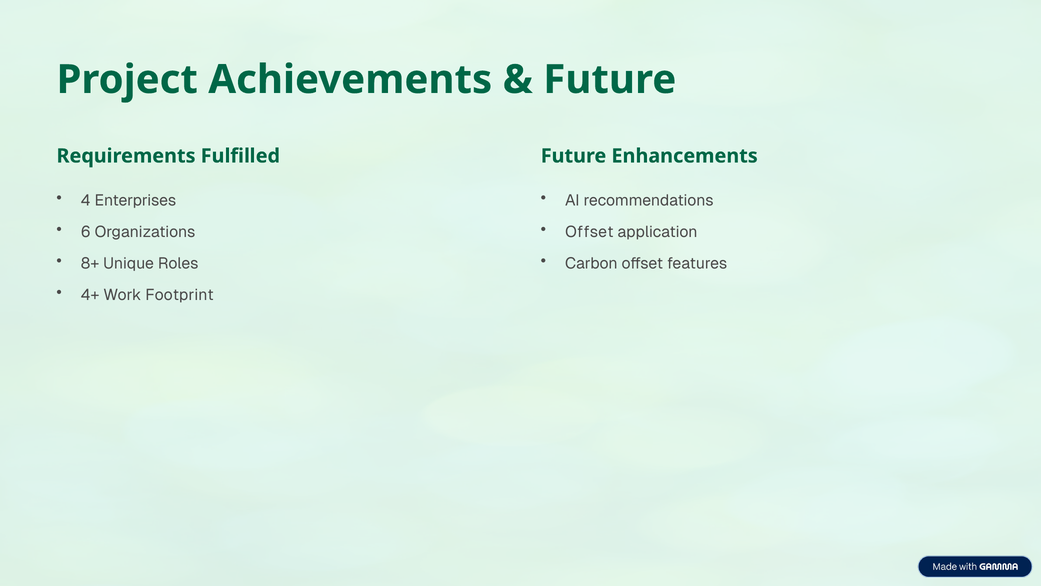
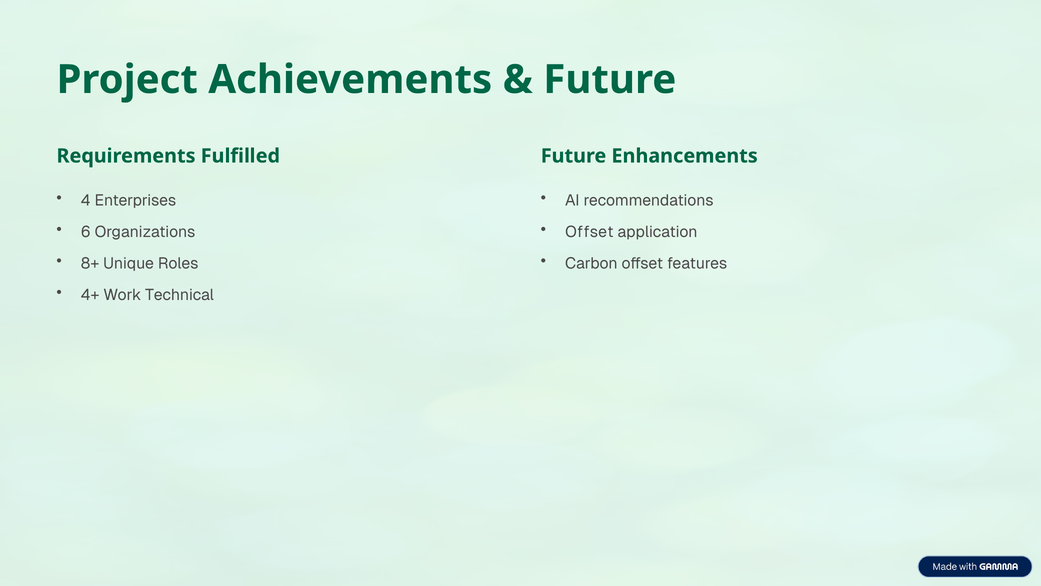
Footprint: Footprint -> Technical
